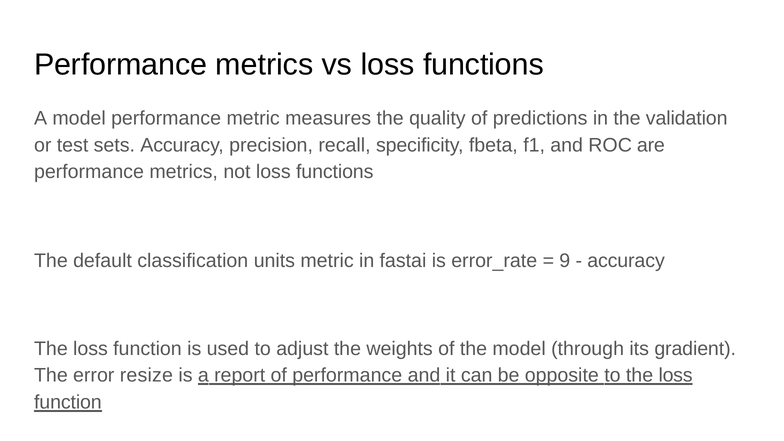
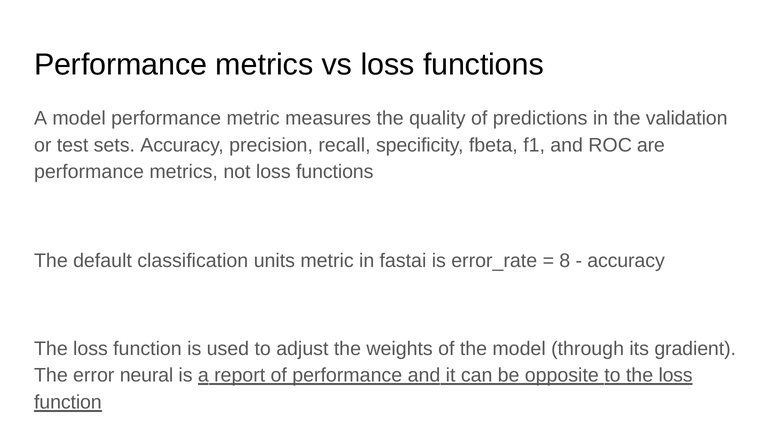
9: 9 -> 8
resize: resize -> neural
